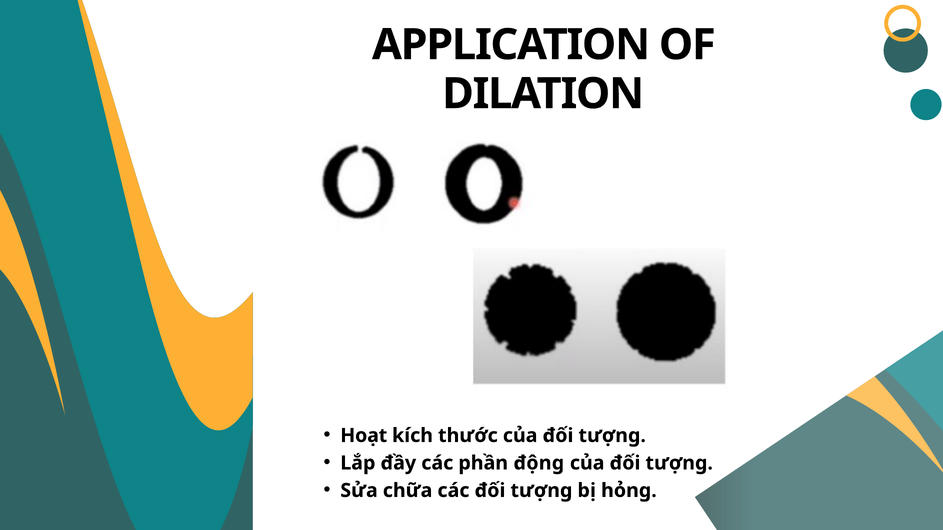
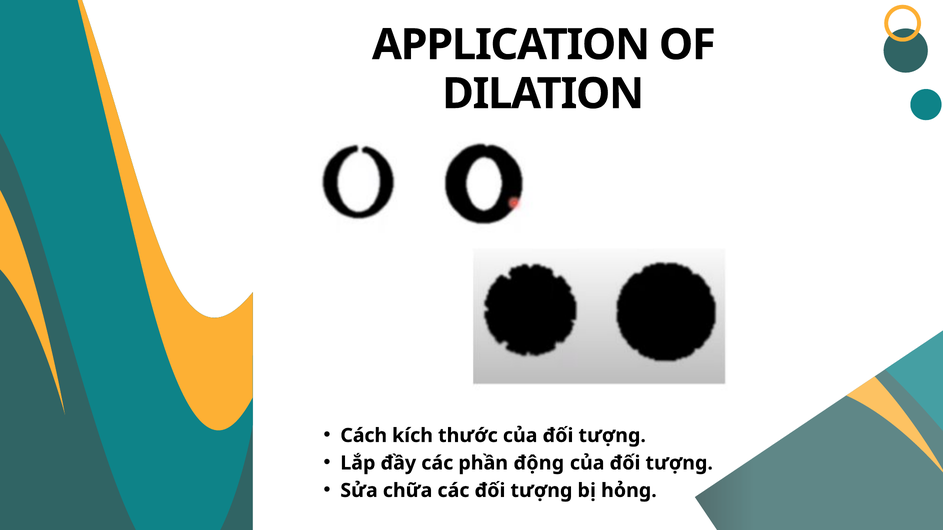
Hoạt: Hoạt -> Cách
